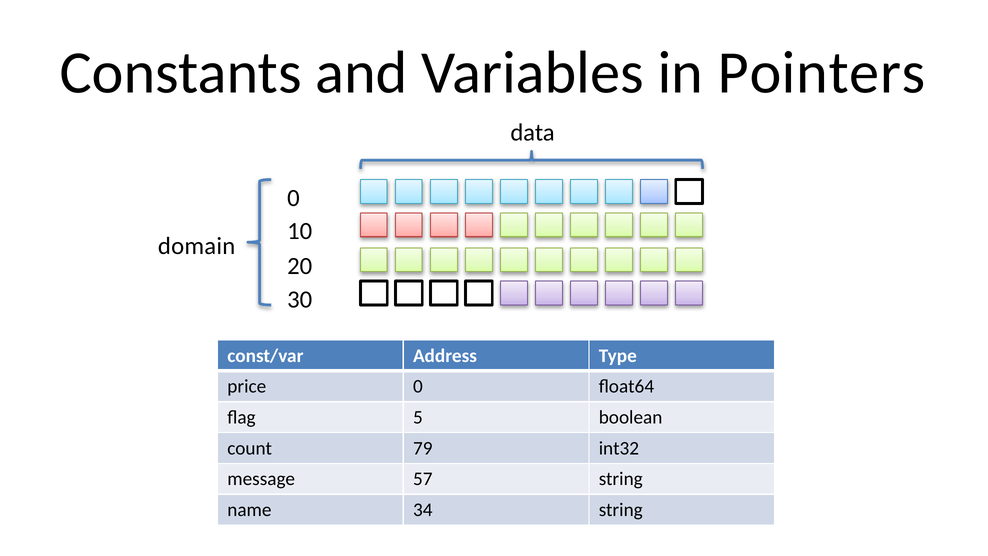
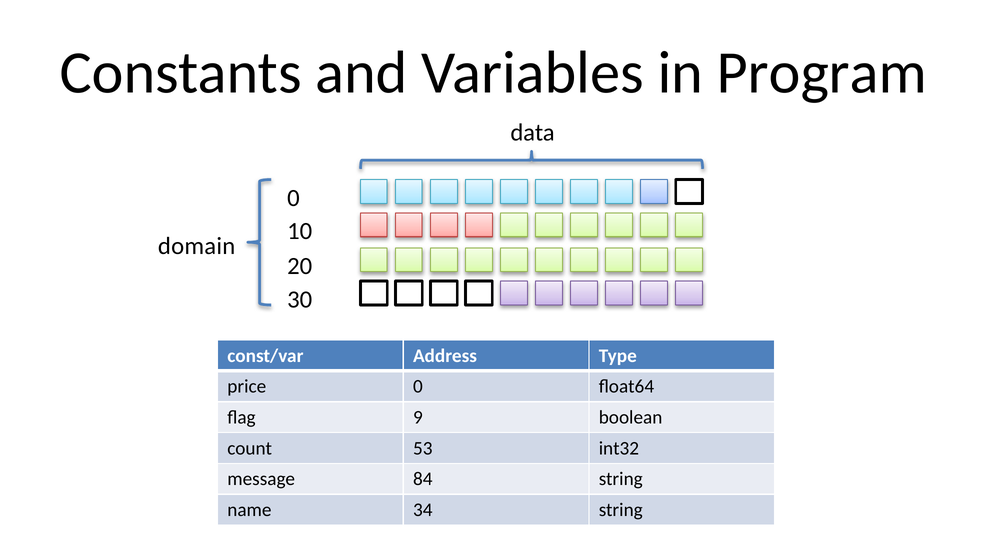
Pointers: Pointers -> Program
5: 5 -> 9
79: 79 -> 53
57: 57 -> 84
